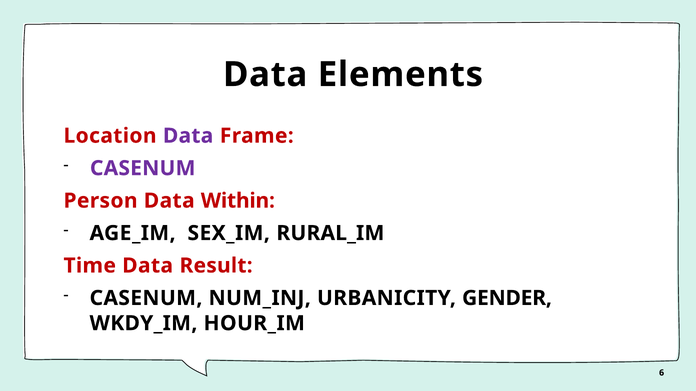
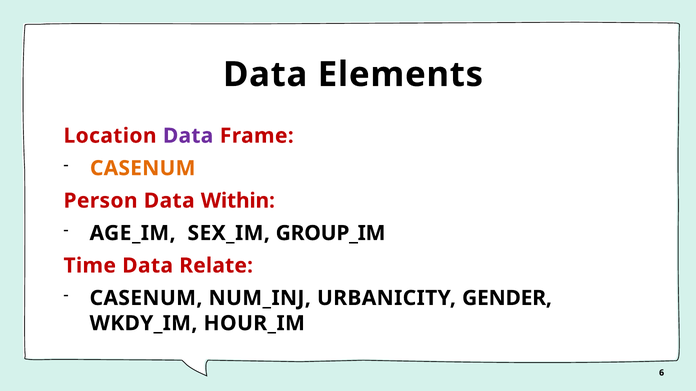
CASENUM at (143, 168) colour: purple -> orange
RURAL_IM: RURAL_IM -> GROUP_IM
Result: Result -> Relate
